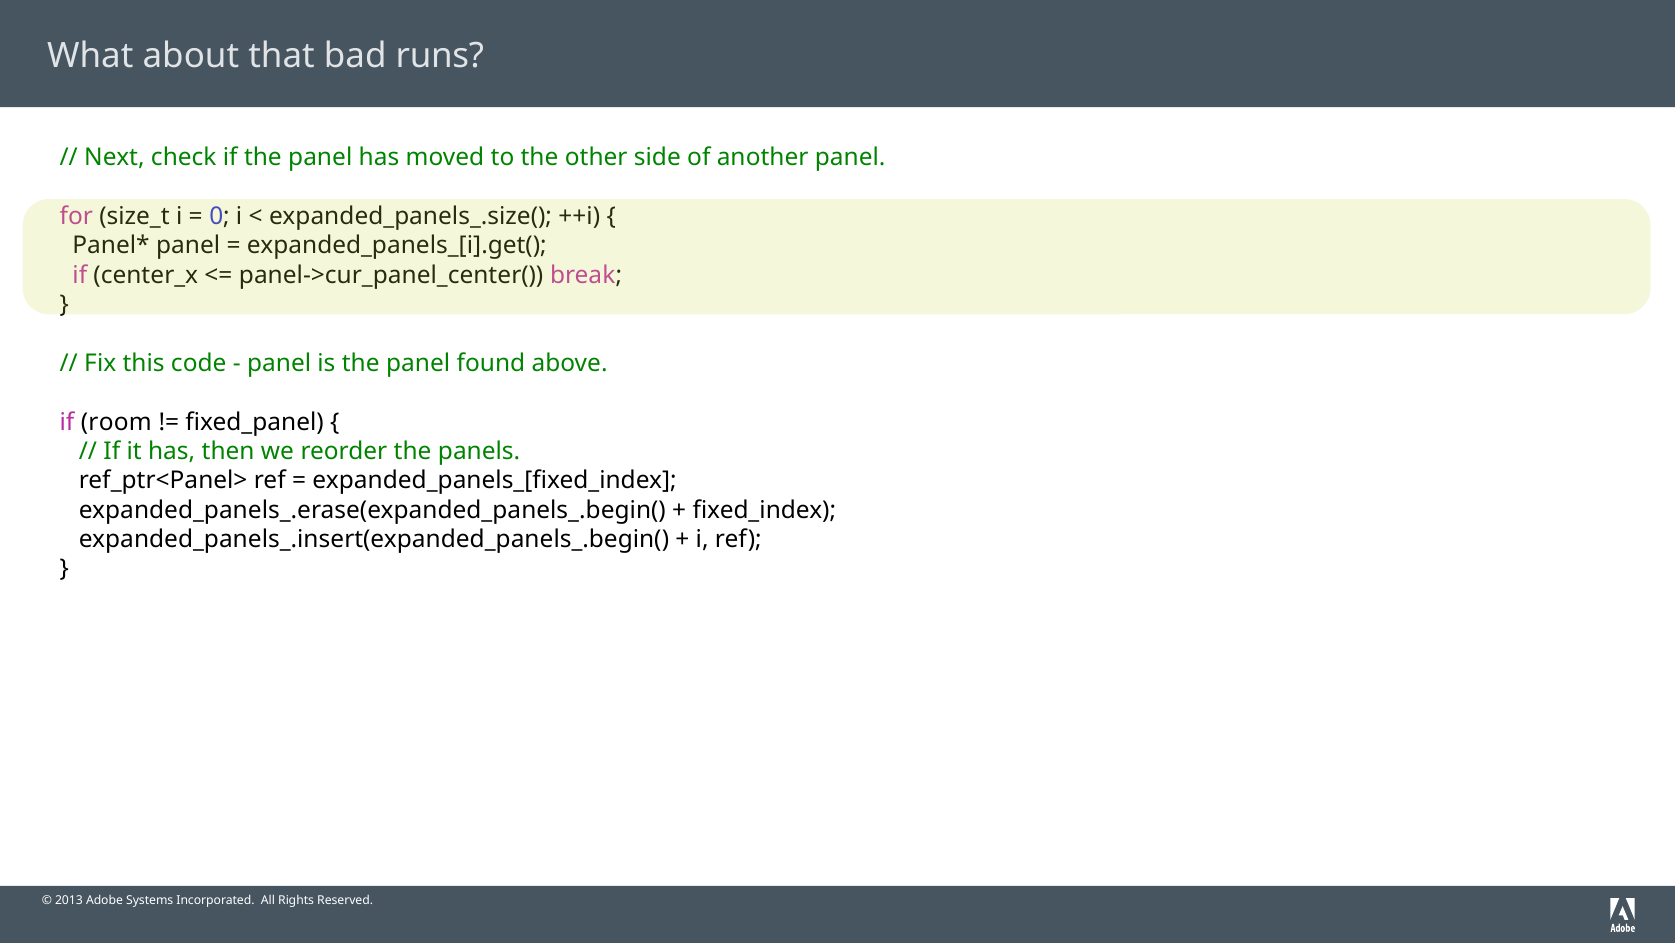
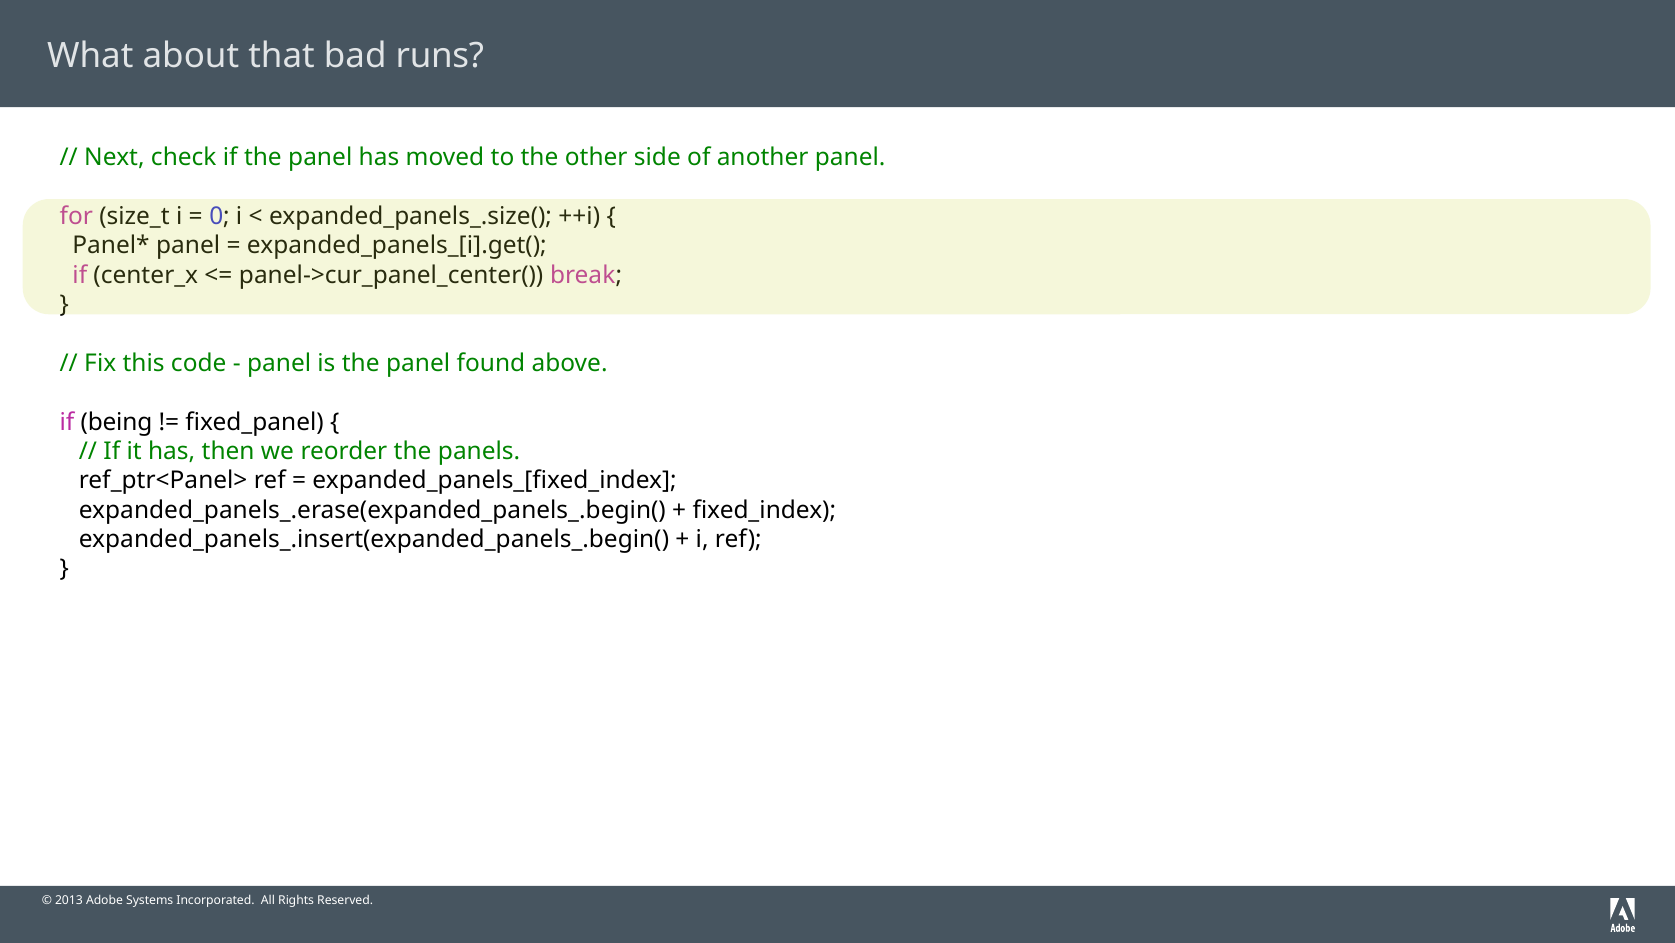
room: room -> being
